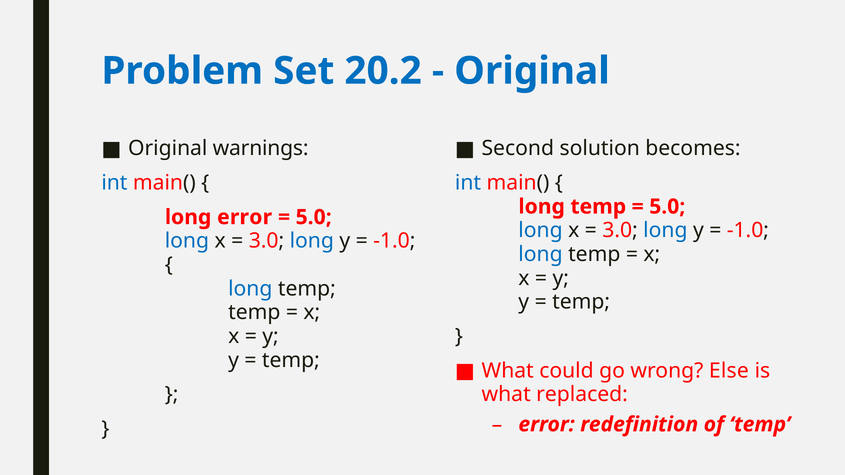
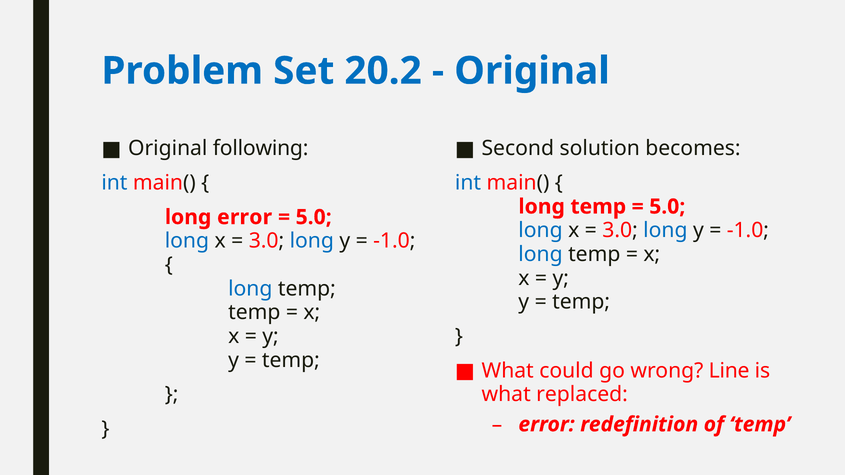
warnings: warnings -> following
Else: Else -> Line
